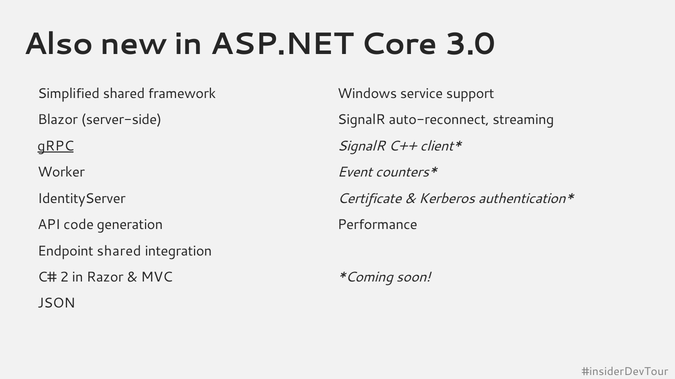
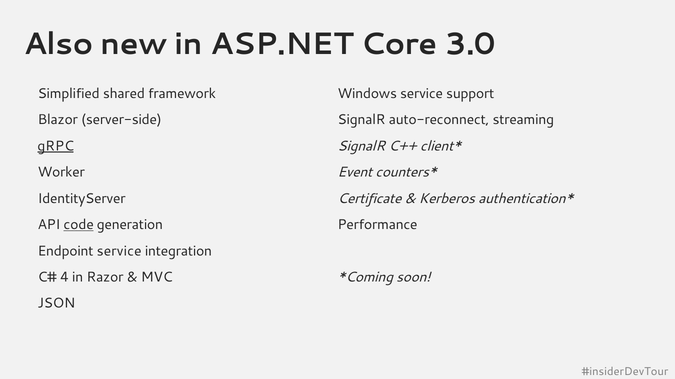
code underline: none -> present
Endpoint shared: shared -> service
2: 2 -> 4
